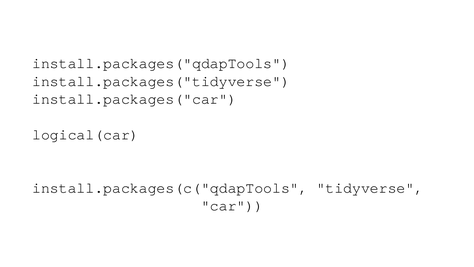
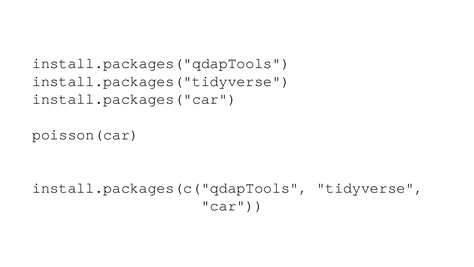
logical(car: logical(car -> poisson(car
